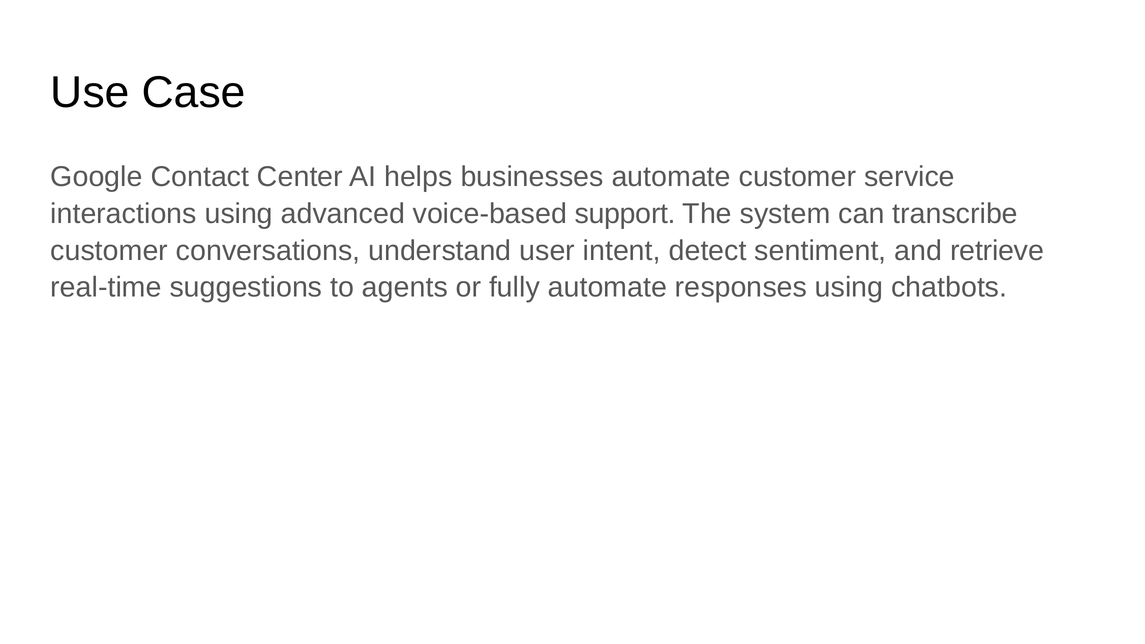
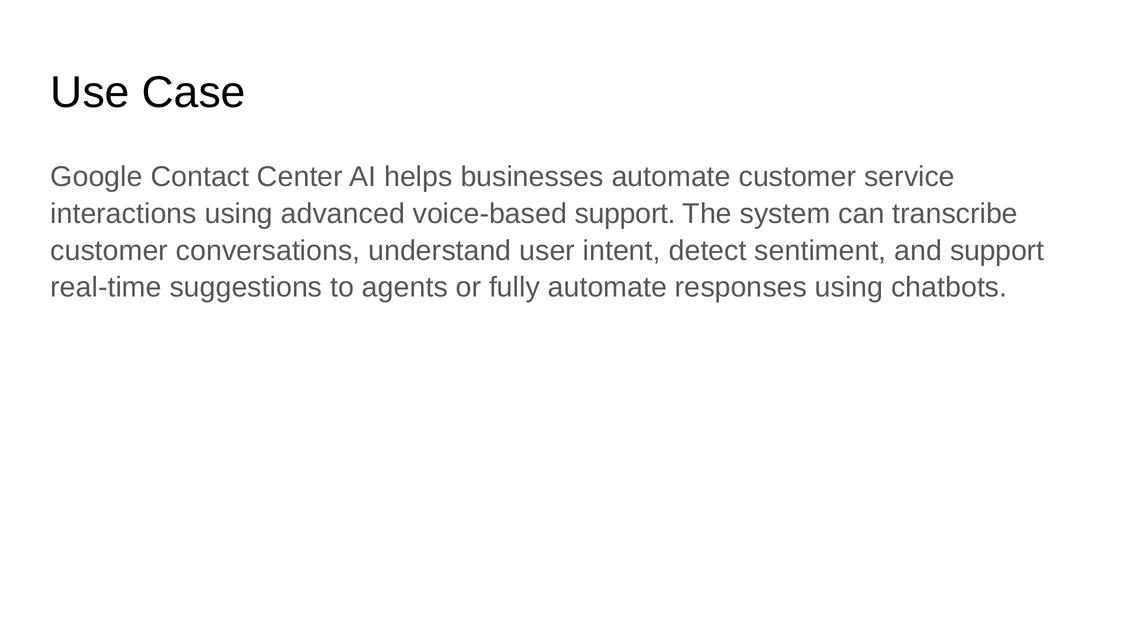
and retrieve: retrieve -> support
